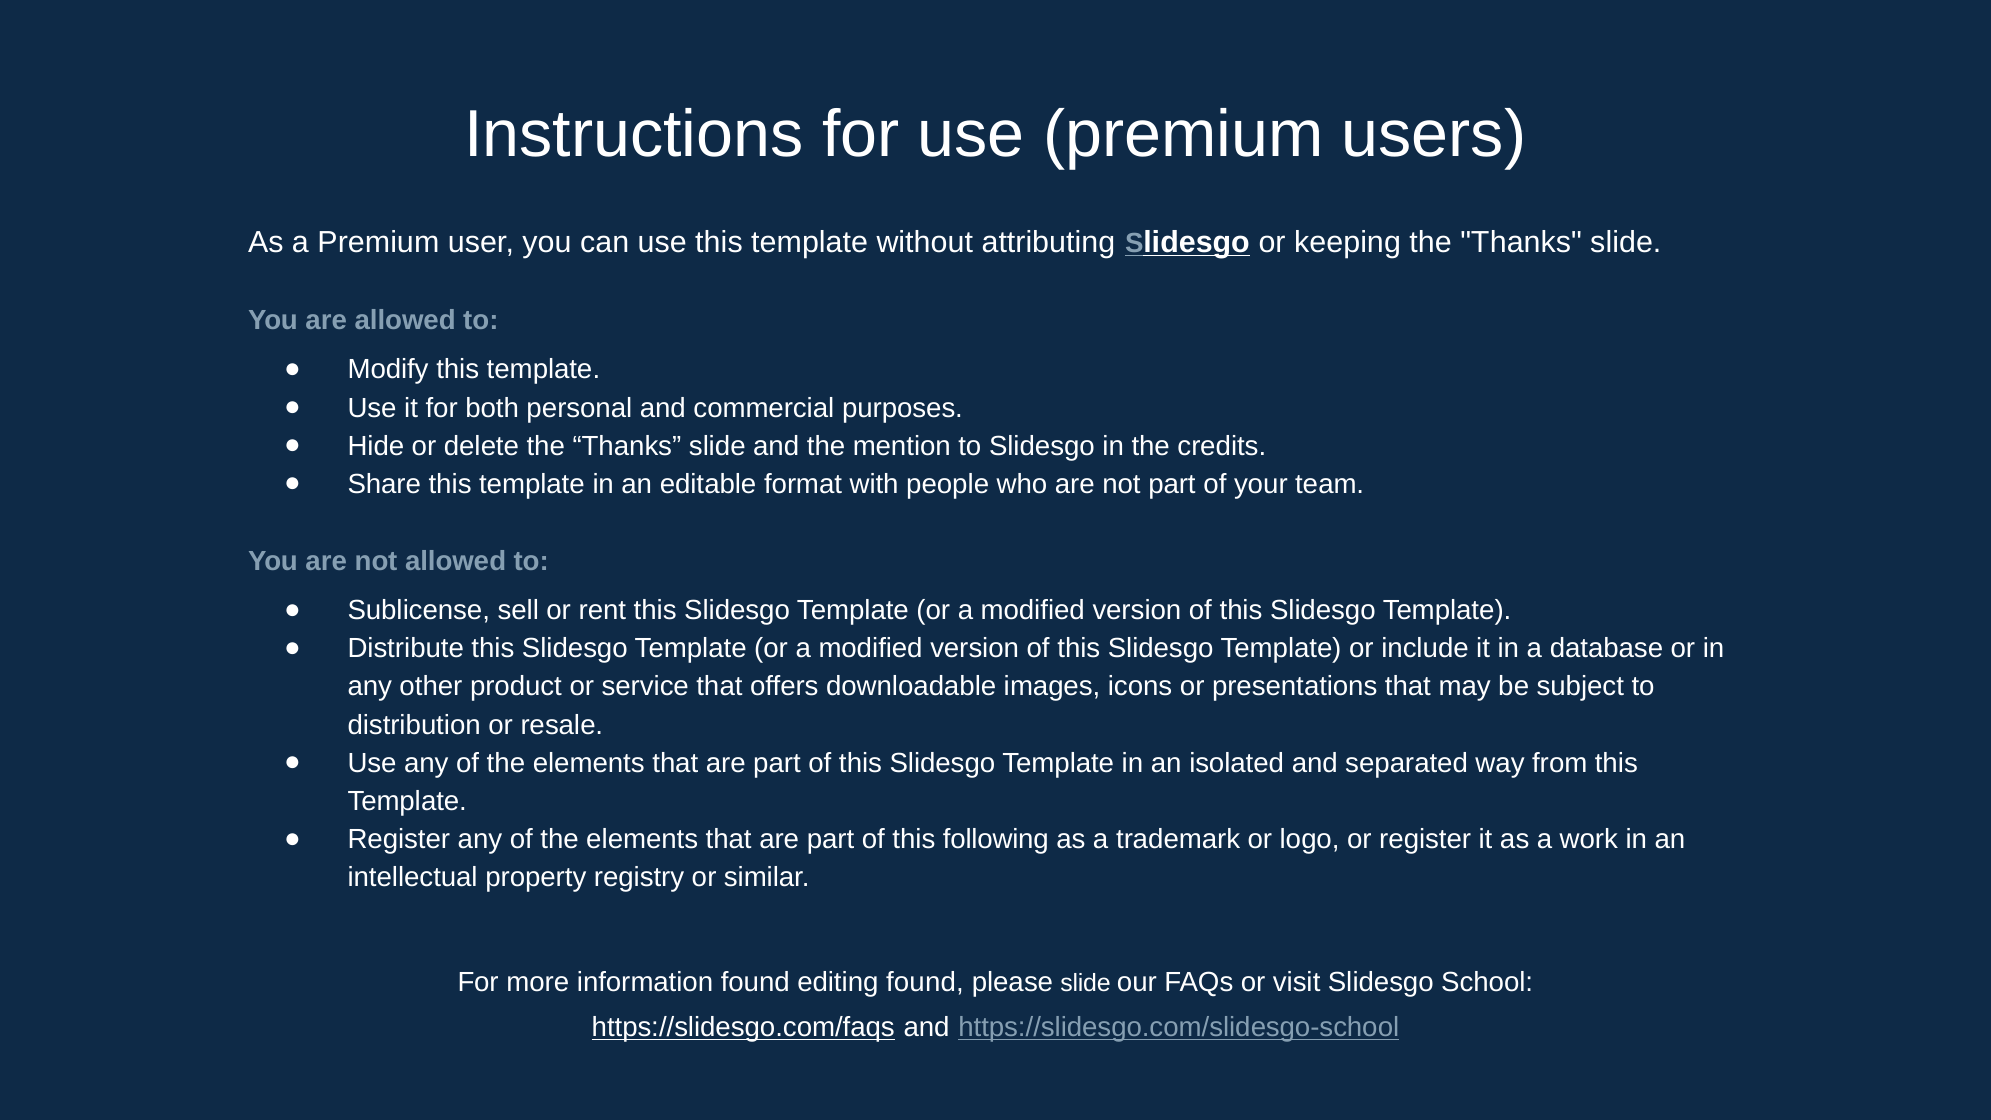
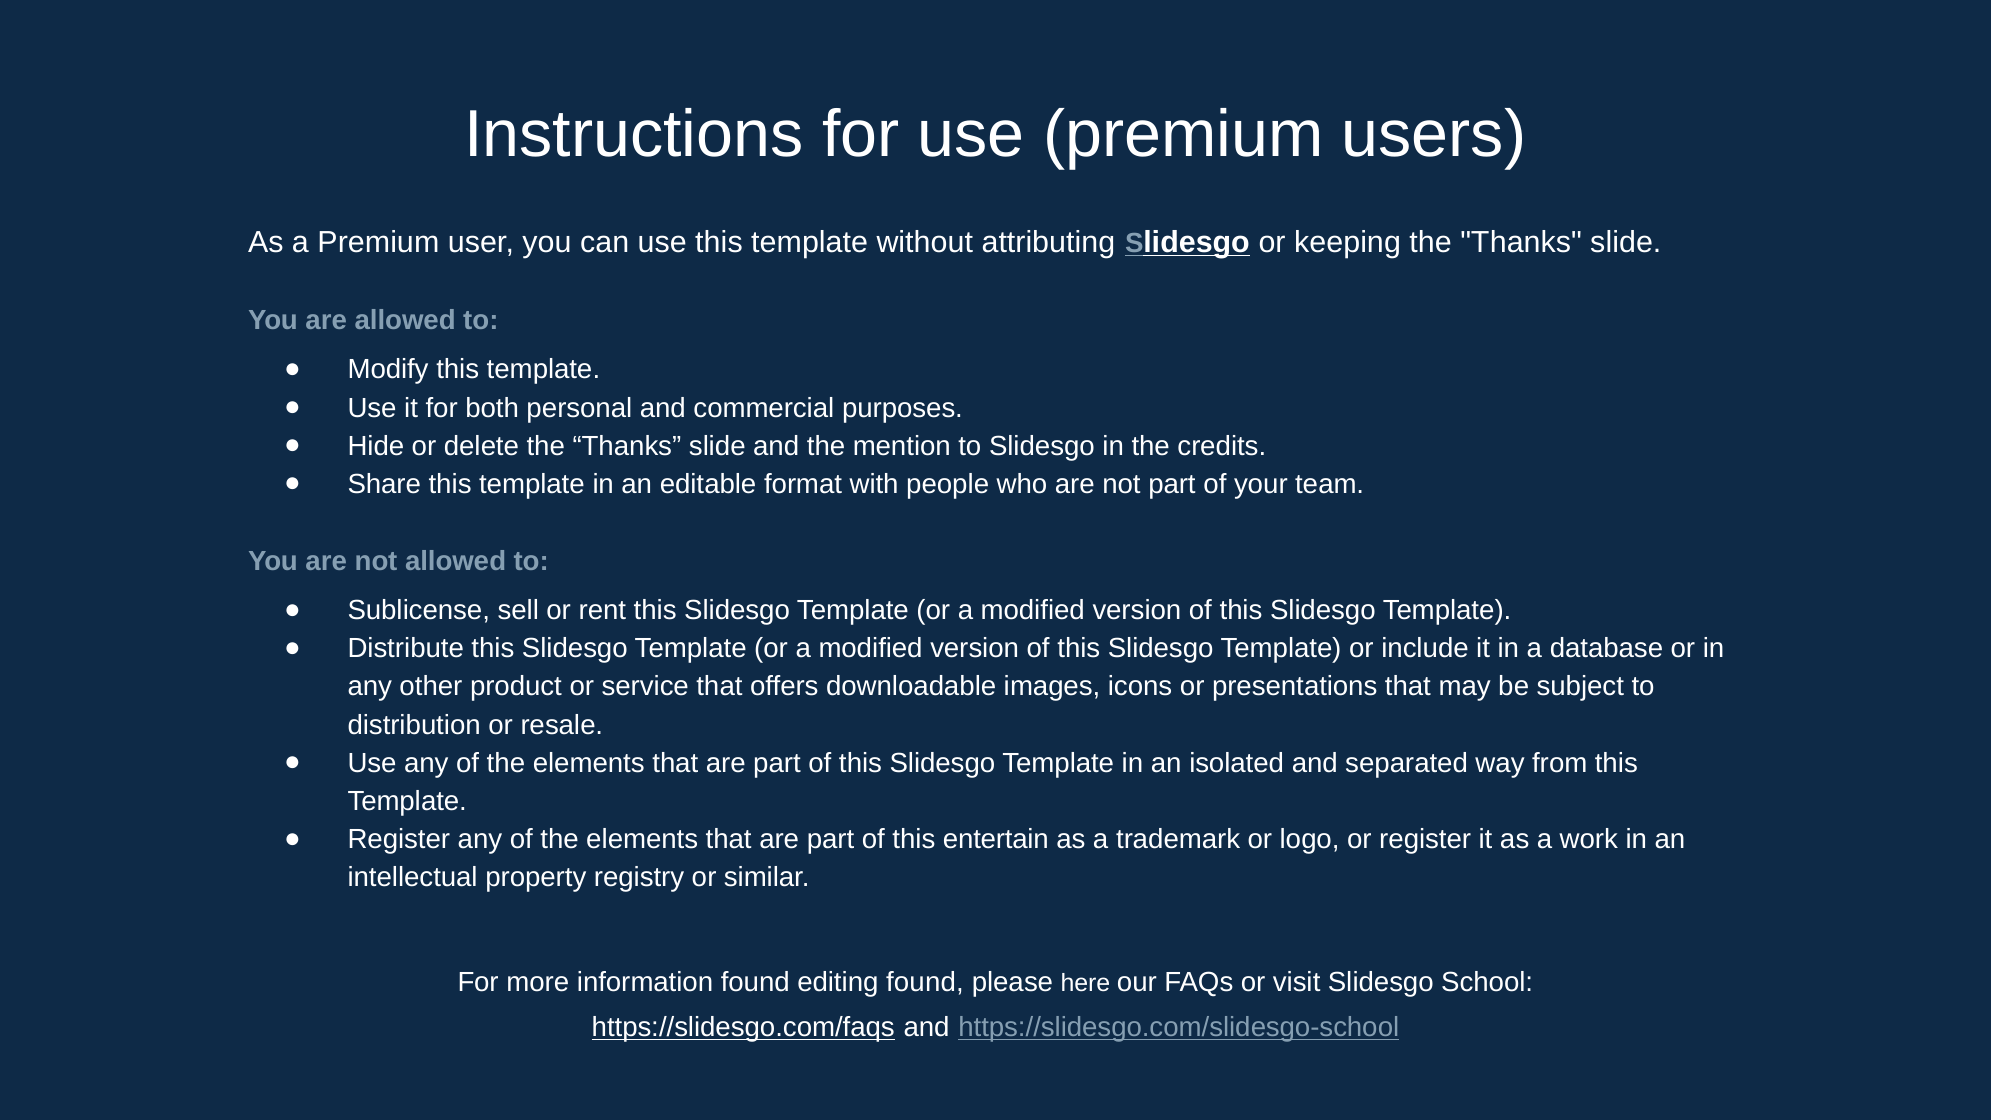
following: following -> entertain
please slide: slide -> here
